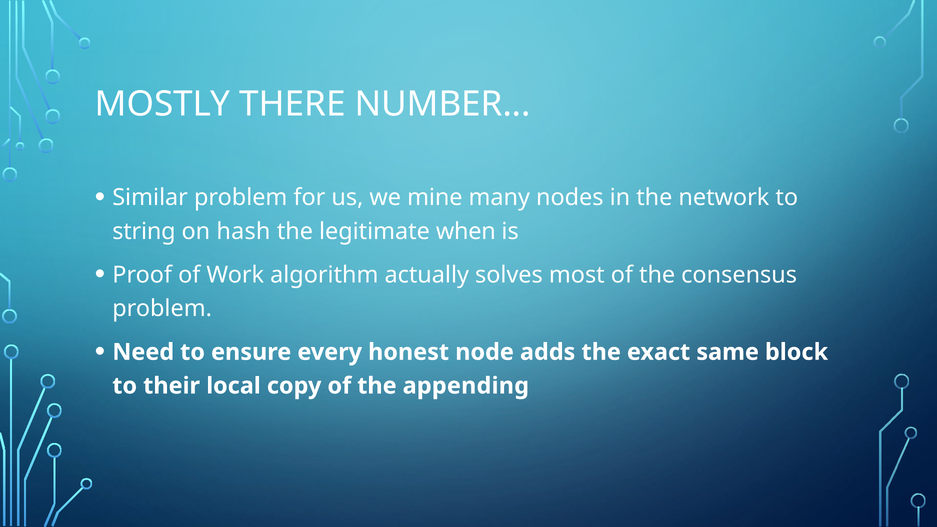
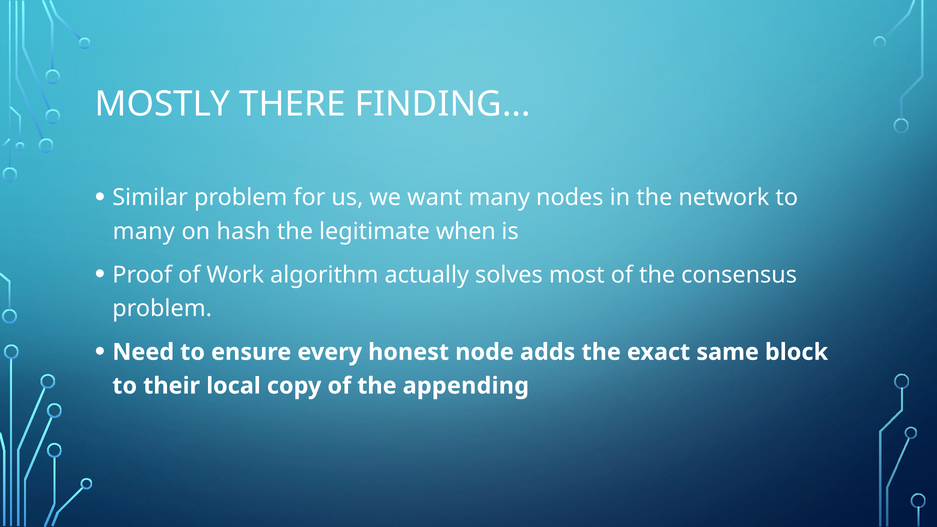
NUMBER: NUMBER -> FINDING
mine: mine -> want
string at (144, 231): string -> many
